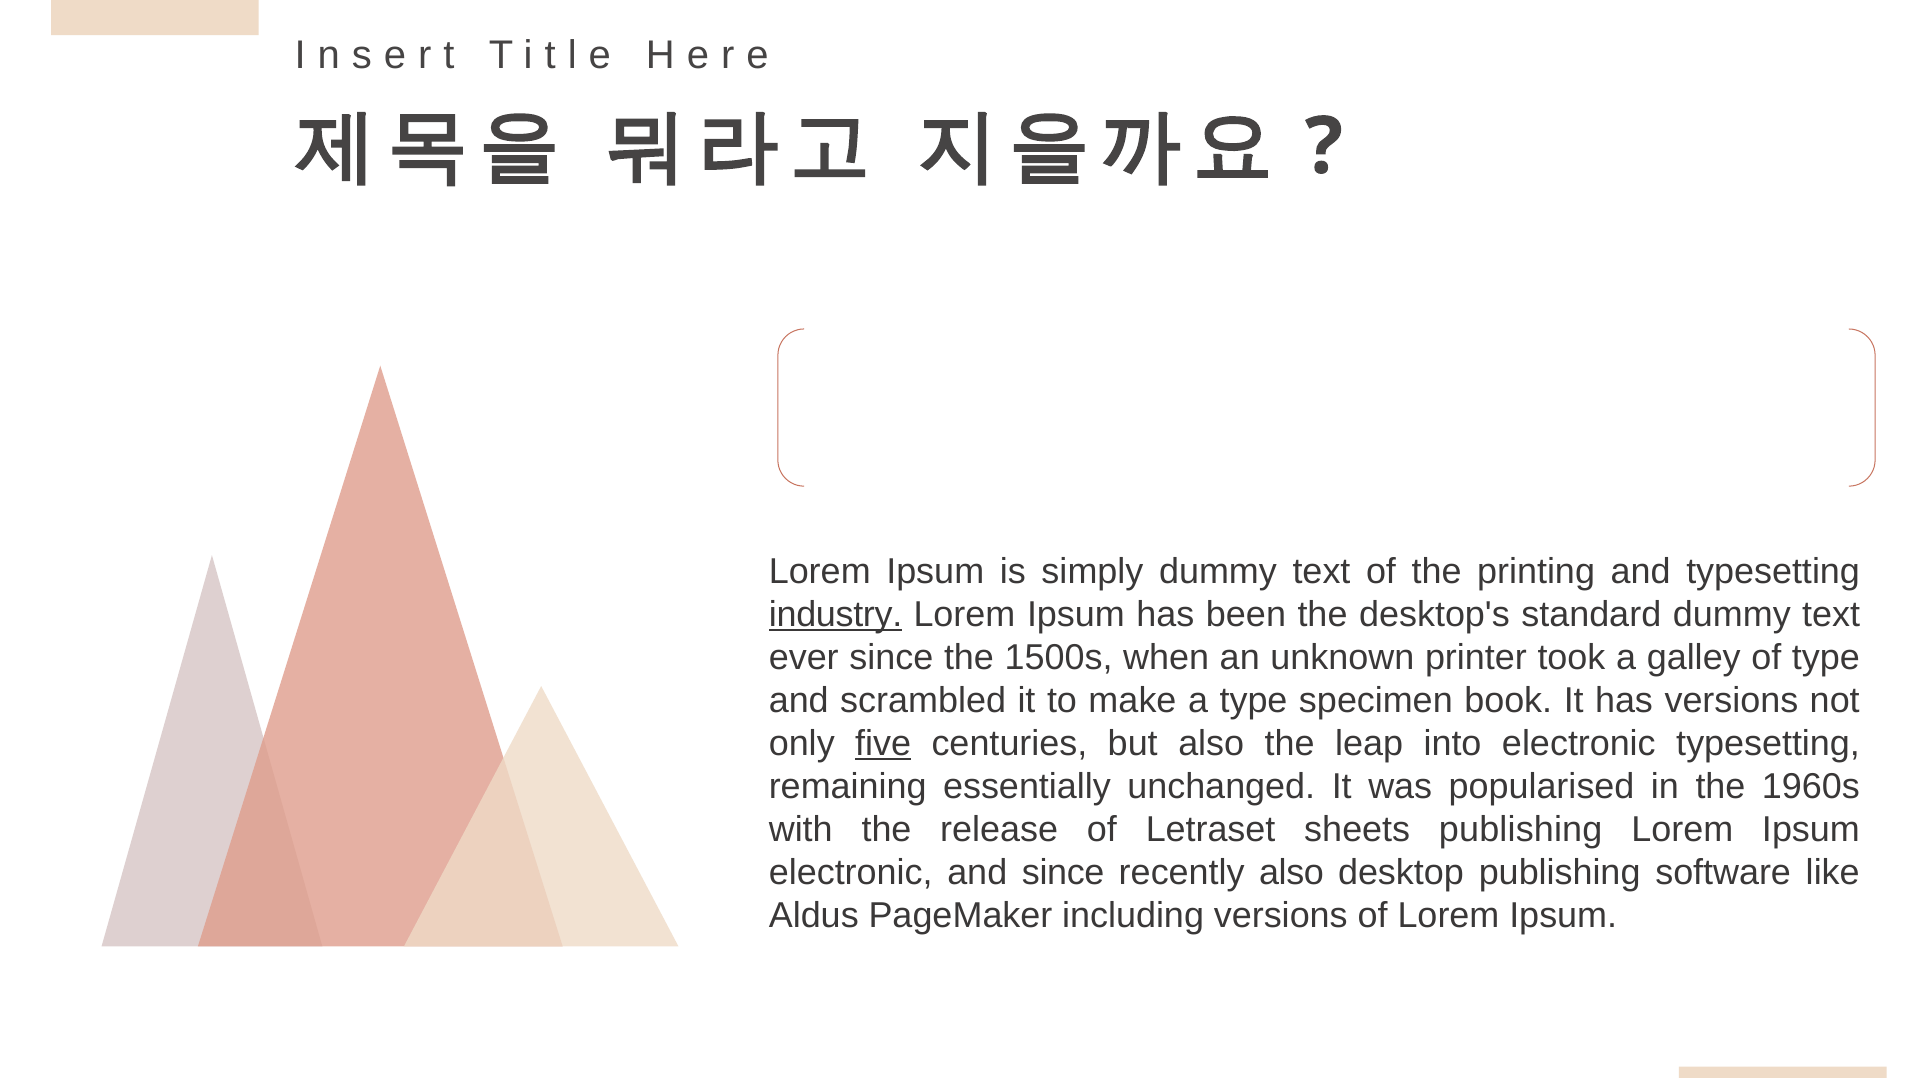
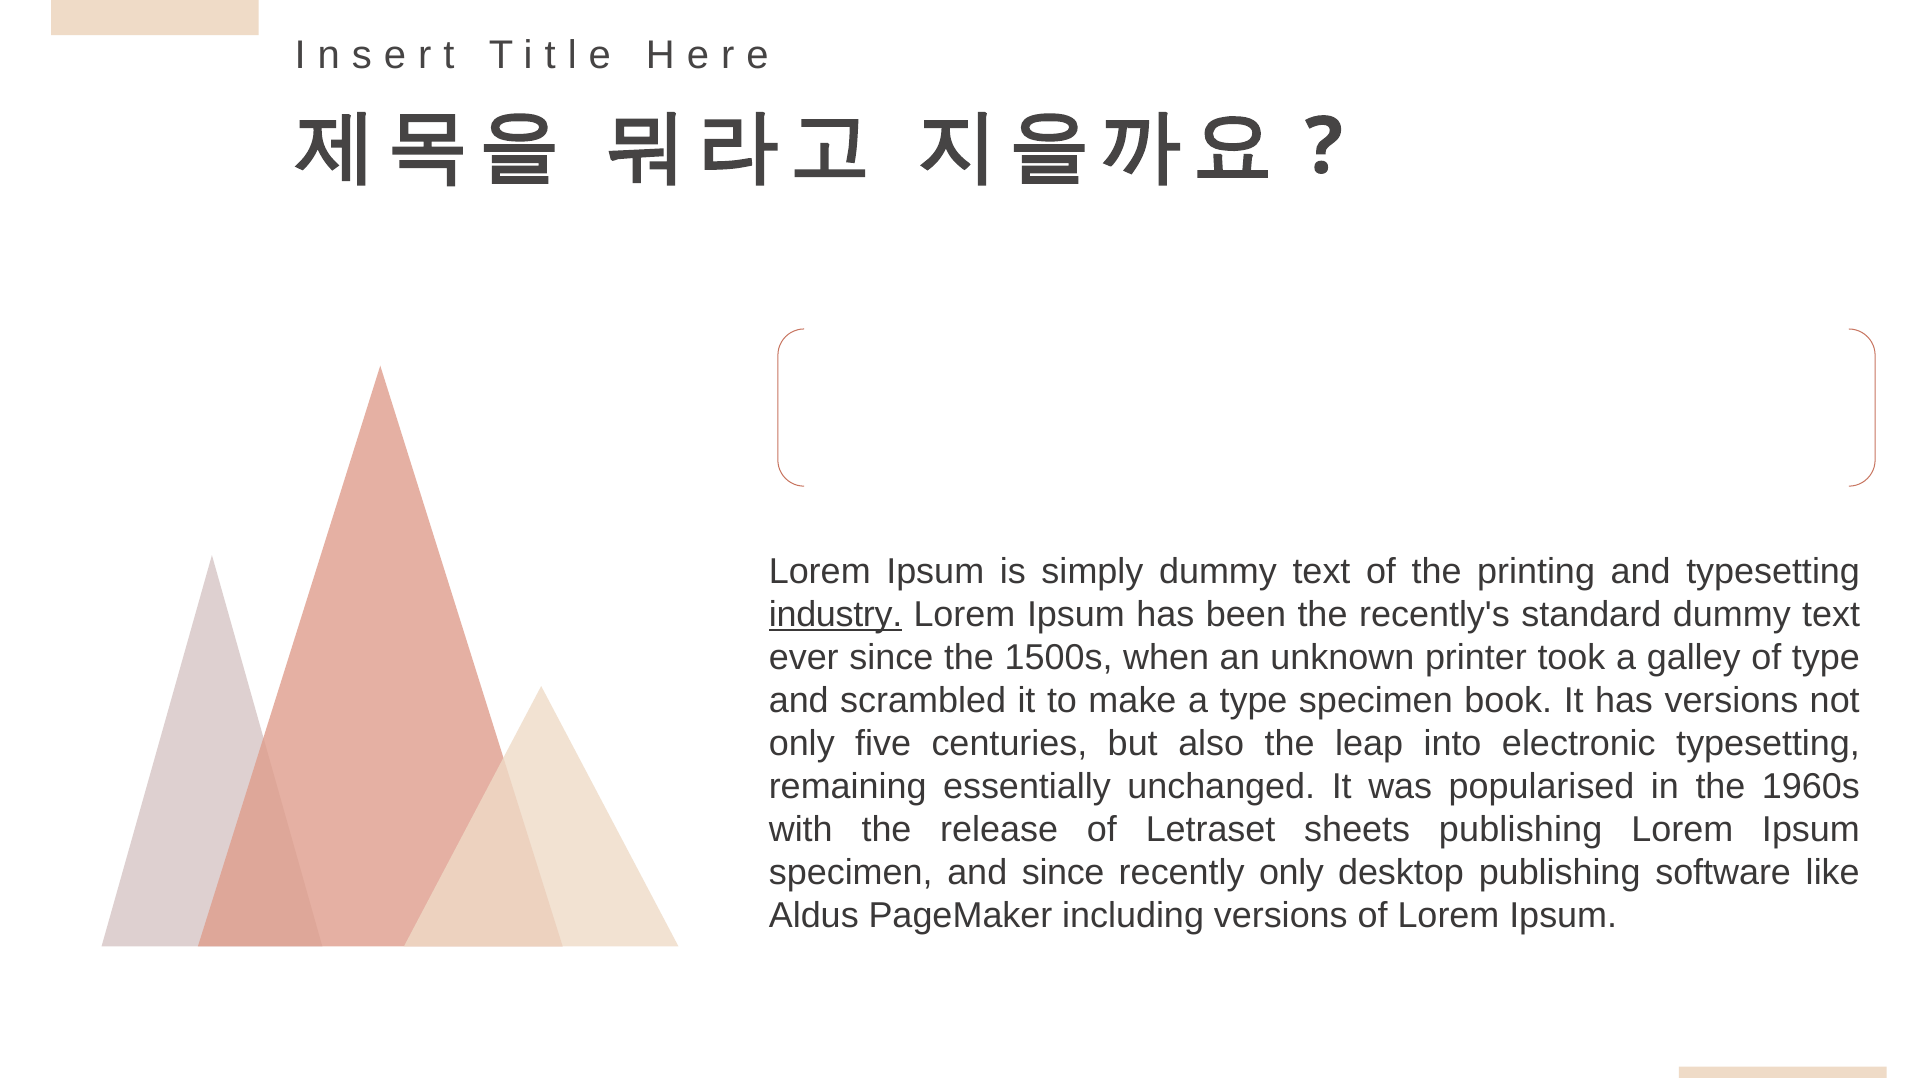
desktop's: desktop's -> recently's
five underline: present -> none
electronic at (851, 873): electronic -> specimen
recently also: also -> only
